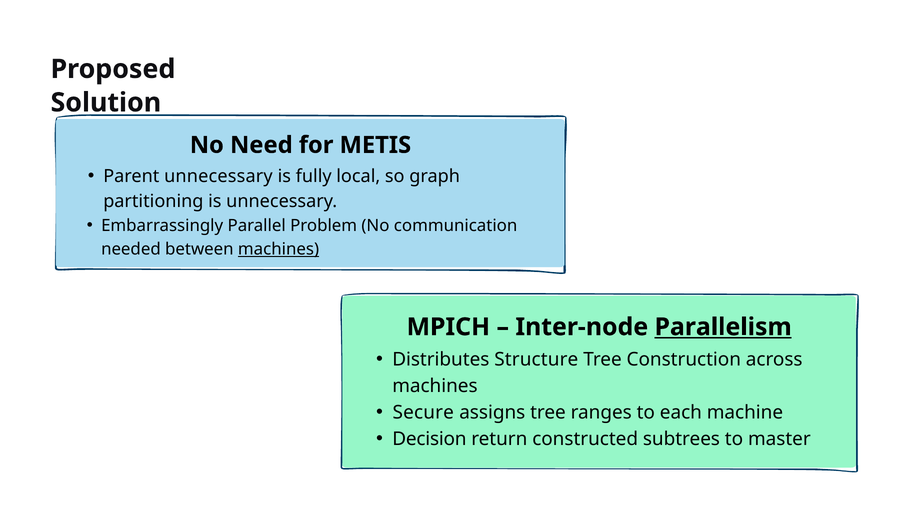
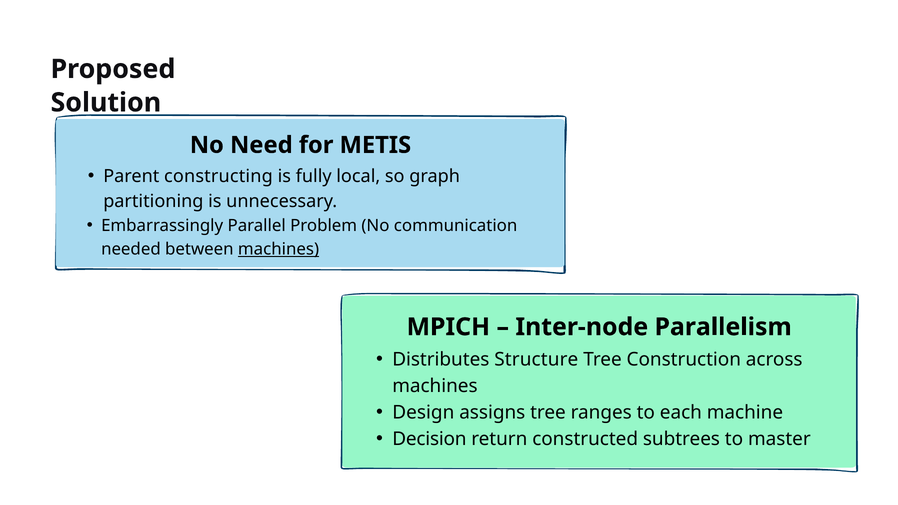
Parent unnecessary: unnecessary -> constructing
Parallelism underline: present -> none
Secure: Secure -> Design
